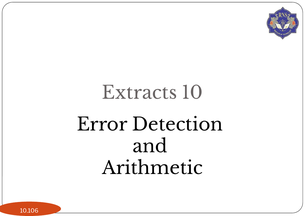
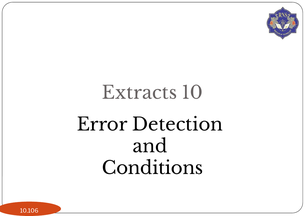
Arithmetic: Arithmetic -> Conditions
